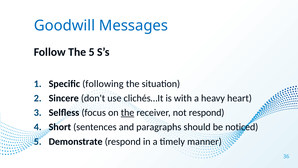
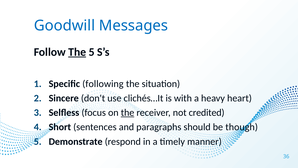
The at (77, 52) underline: none -> present
not respond: respond -> credited
noticed: noticed -> though
